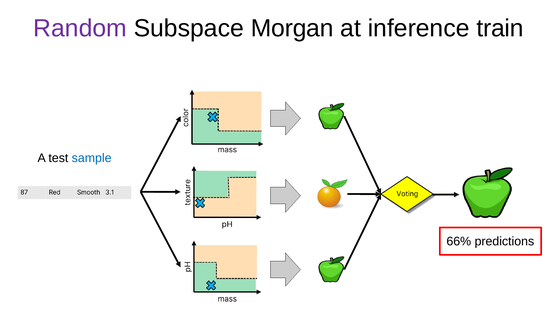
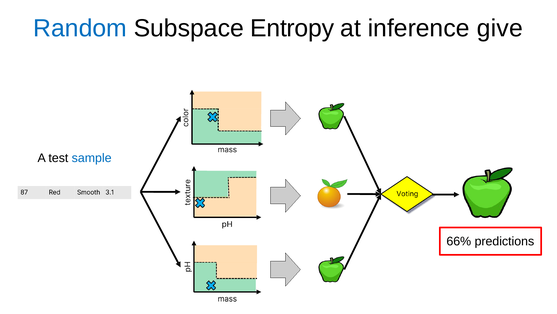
Random colour: purple -> blue
Morgan: Morgan -> Entropy
train: train -> give
